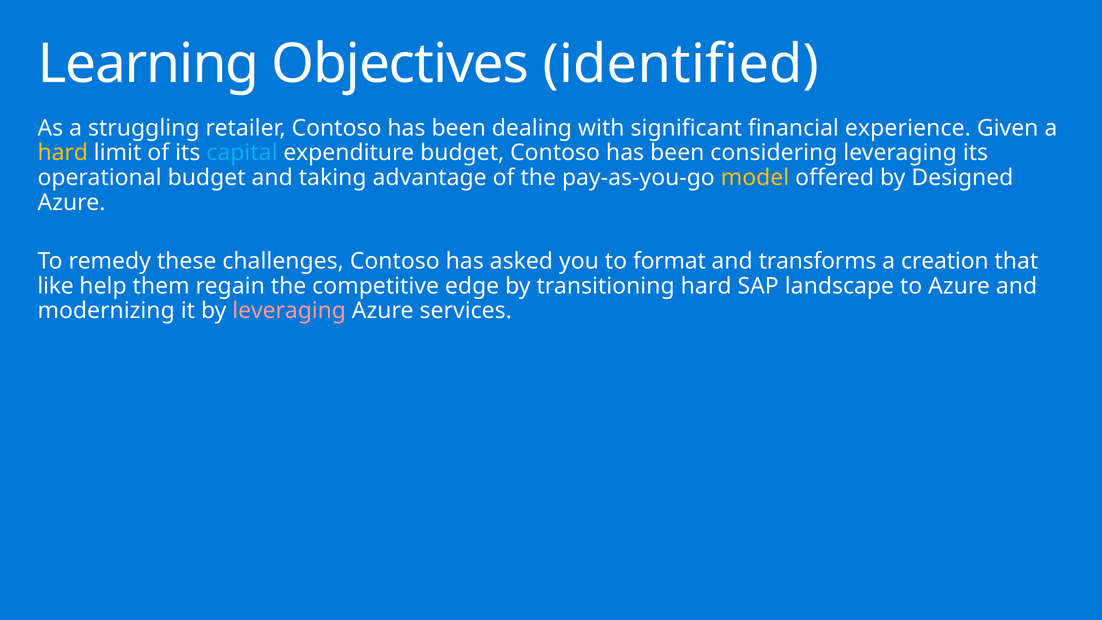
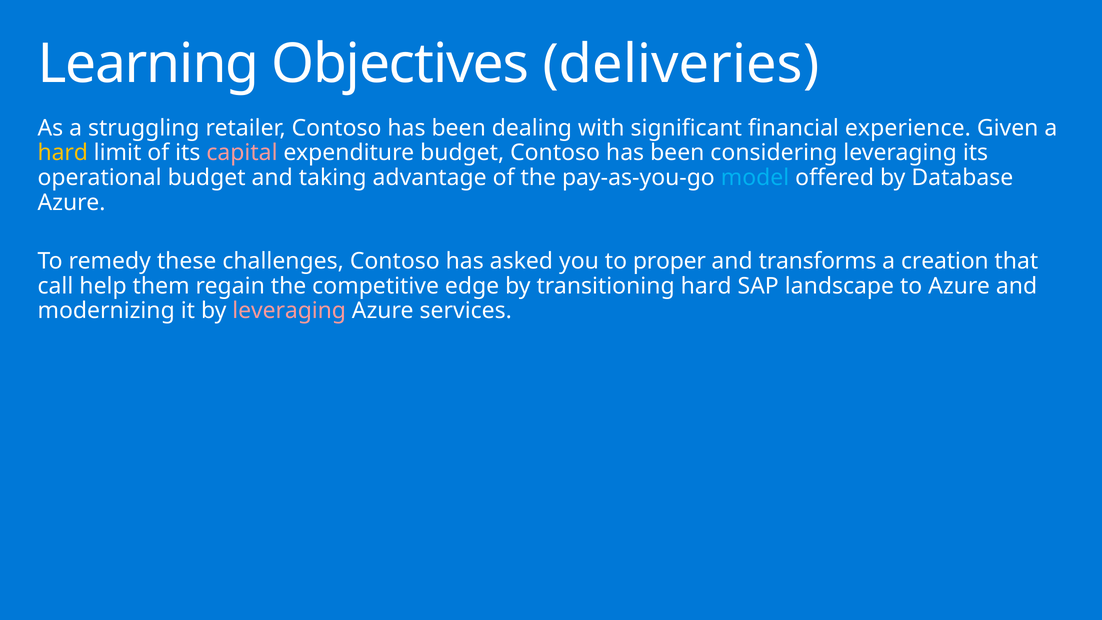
identified: identified -> deliveries
capital colour: light blue -> pink
model colour: yellow -> light blue
Designed: Designed -> Database
format: format -> proper
like: like -> call
